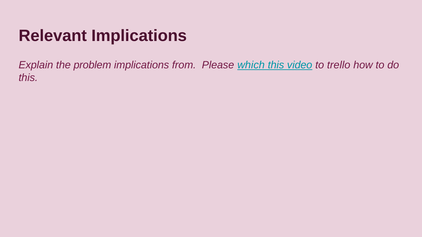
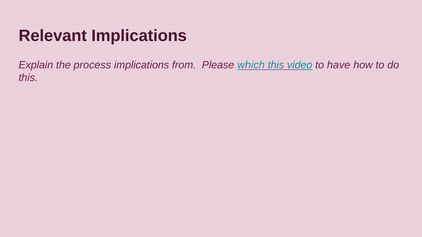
problem: problem -> process
trello: trello -> have
